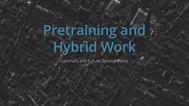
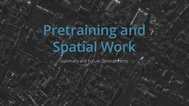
Hybrid: Hybrid -> Spatial
